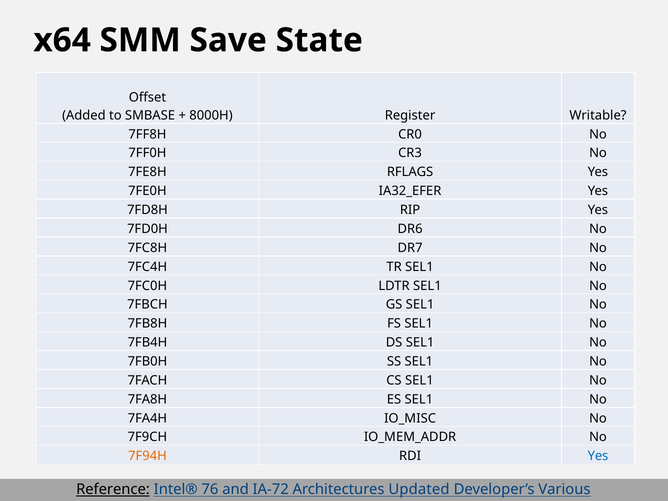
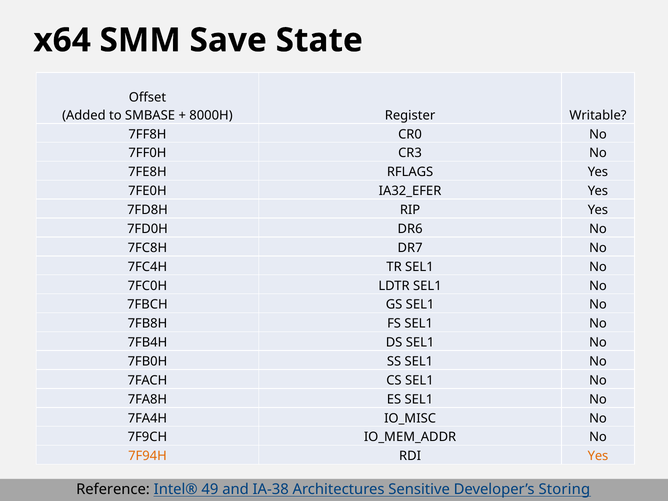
Yes at (598, 456) colour: blue -> orange
Reference underline: present -> none
76: 76 -> 49
IA-72: IA-72 -> IA-38
Updated: Updated -> Sensitive
Various: Various -> Storing
